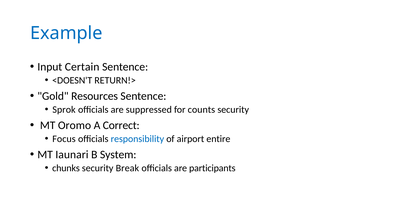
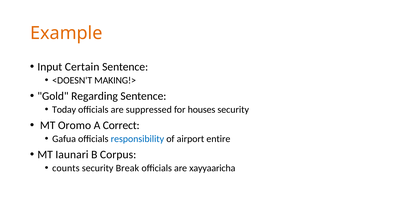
Example colour: blue -> orange
RETURN!>: RETURN!> -> MAKING!>
Resources: Resources -> Regarding
Sprok: Sprok -> Today
counts: counts -> houses
Focus: Focus -> Gafua
System: System -> Corpus
chunks: chunks -> counts
participants: participants -> xayyaaricha
